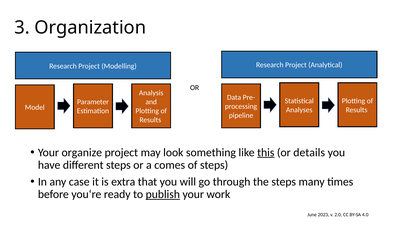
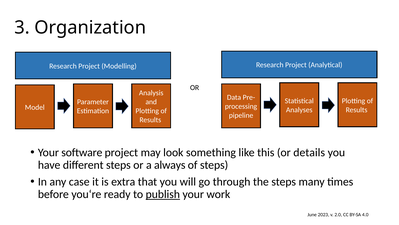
organize: organize -> software
this underline: present -> none
comes: comes -> always
